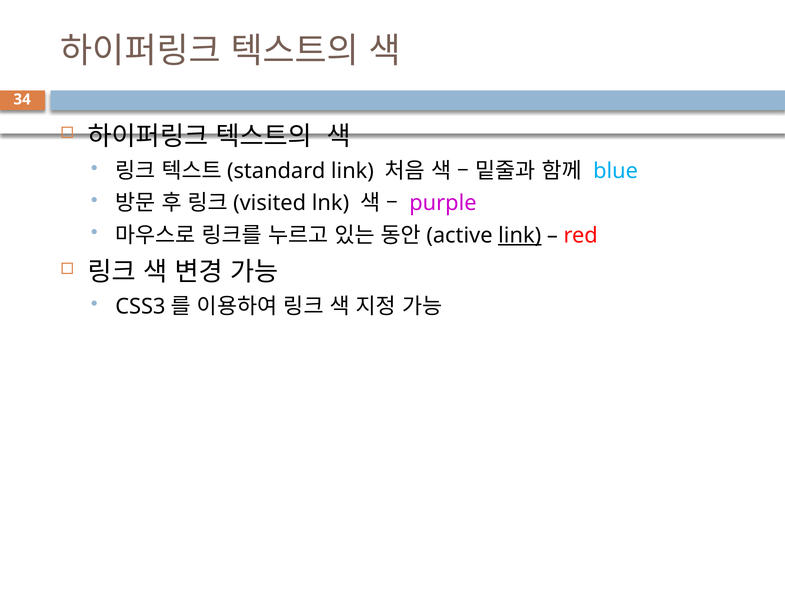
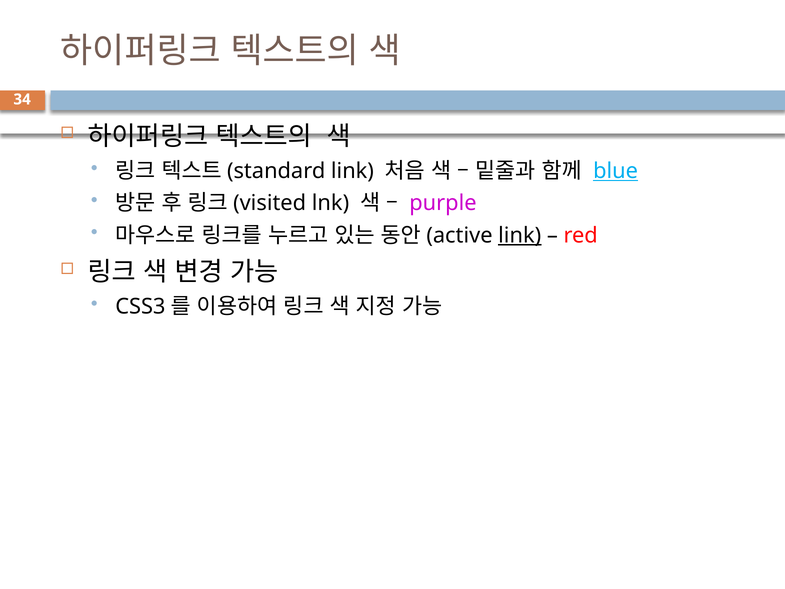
blue underline: none -> present
